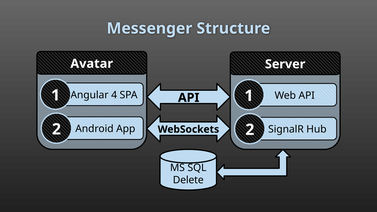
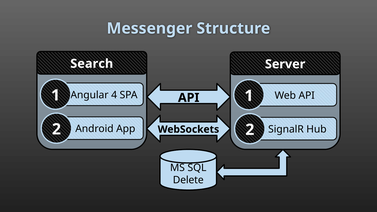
Avatar: Avatar -> Search
